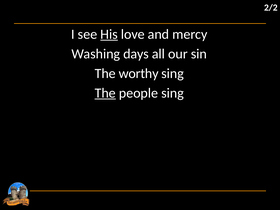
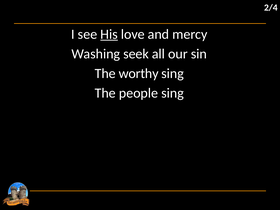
2/2: 2/2 -> 2/4
days: days -> seek
The at (105, 93) underline: present -> none
